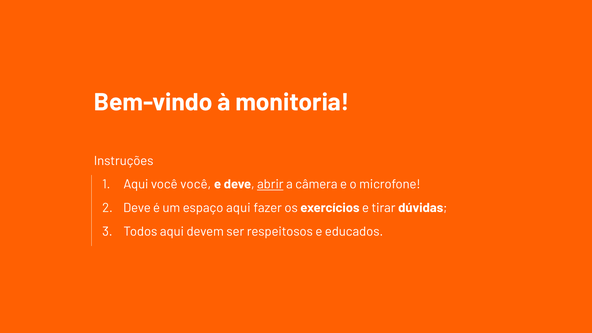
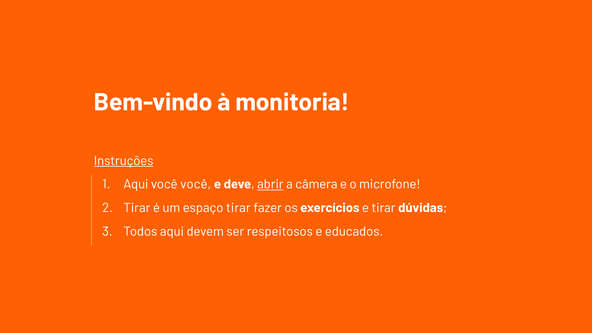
Instruções underline: none -> present
Deve at (137, 208): Deve -> Tirar
espaço aqui: aqui -> tirar
